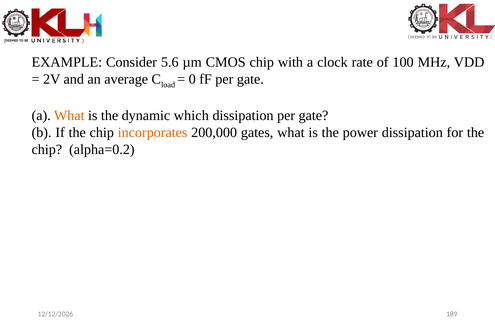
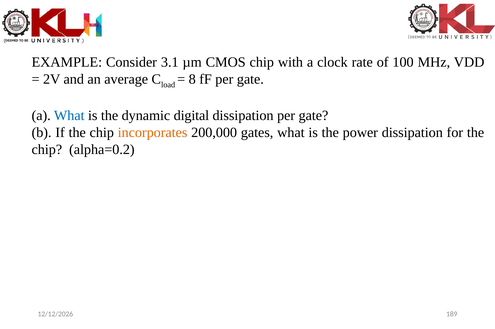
5.6: 5.6 -> 3.1
0: 0 -> 8
What at (69, 115) colour: orange -> blue
which: which -> digital
